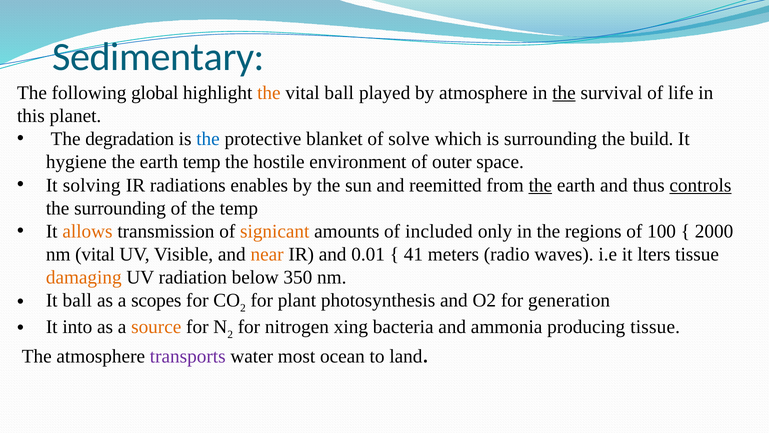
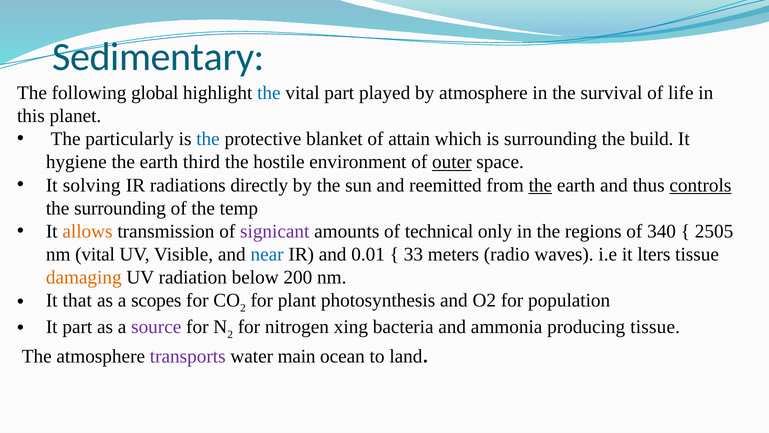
the at (269, 93) colour: orange -> blue
vital ball: ball -> part
the at (564, 93) underline: present -> none
degradation: degradation -> particularly
solve: solve -> attain
earth temp: temp -> third
outer underline: none -> present
enables: enables -> directly
signicant colour: orange -> purple
included: included -> technical
100: 100 -> 340
2000: 2000 -> 2505
near colour: orange -> blue
41: 41 -> 33
350: 350 -> 200
It ball: ball -> that
generation: generation -> population
It into: into -> part
source colour: orange -> purple
most: most -> main
